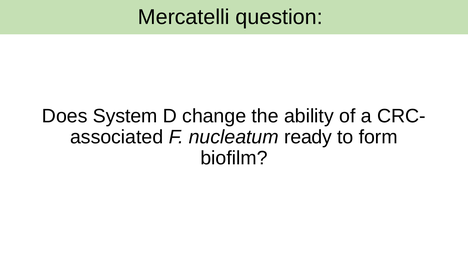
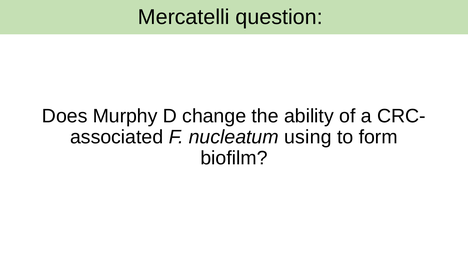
System: System -> Murphy
ready: ready -> using
